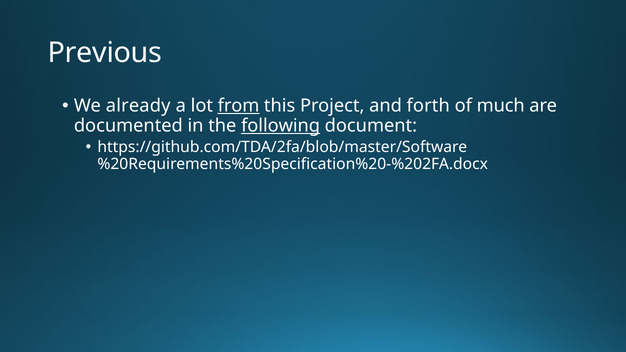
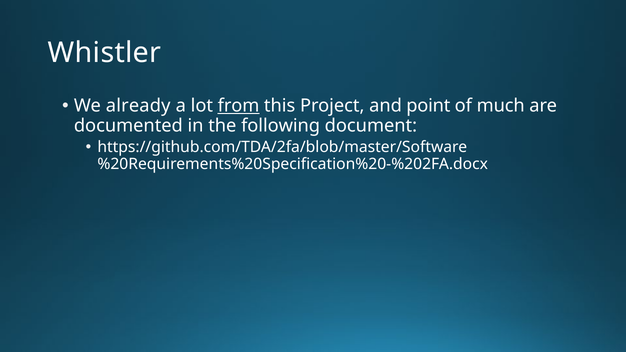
Previous: Previous -> Whistler
forth: forth -> point
following underline: present -> none
